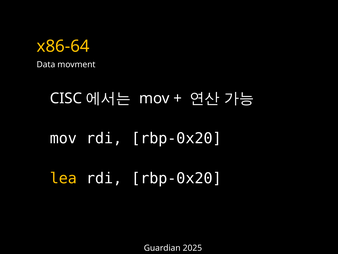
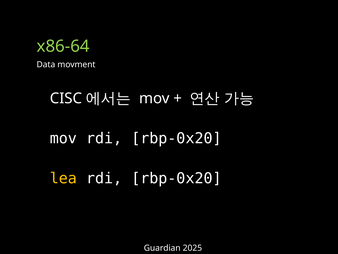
x86-64 colour: yellow -> light green
